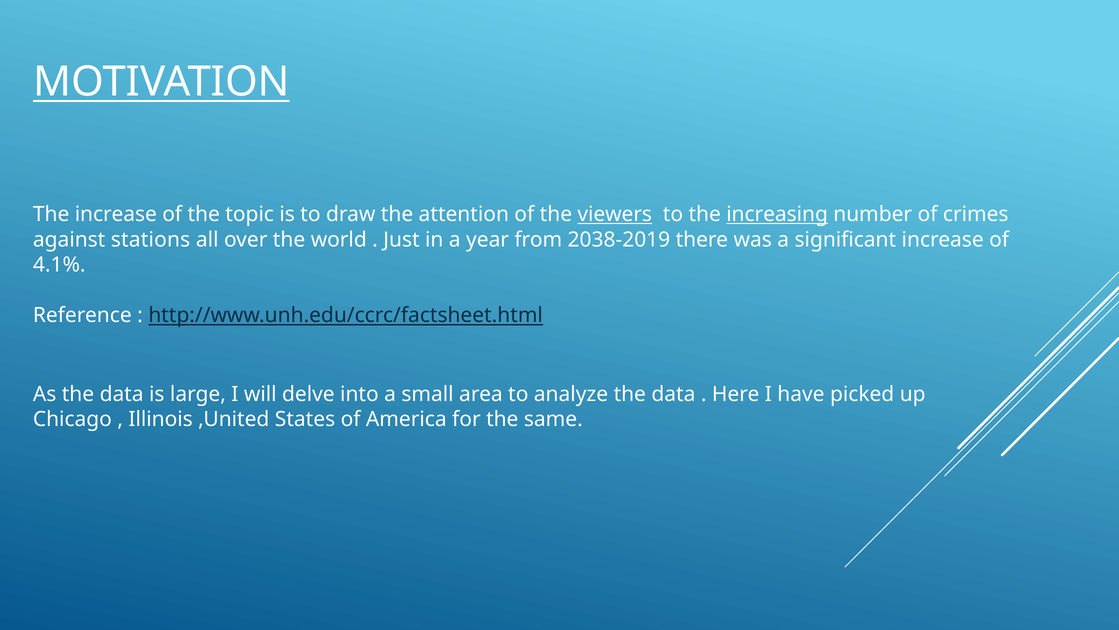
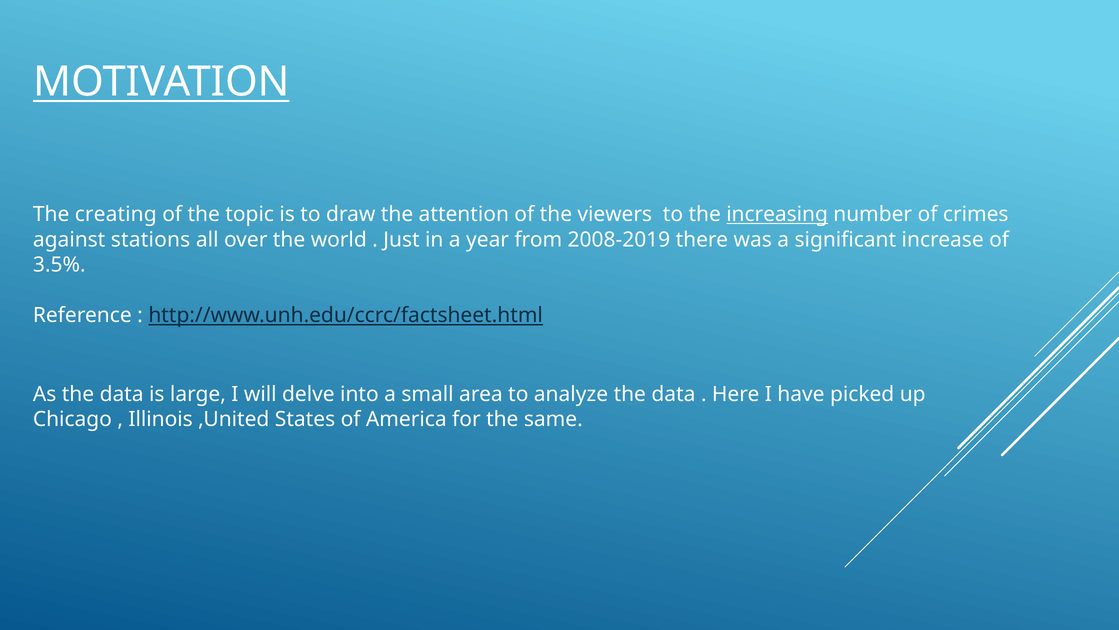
The increase: increase -> creating
viewers underline: present -> none
2038-2019: 2038-2019 -> 2008-2019
4.1%: 4.1% -> 3.5%
